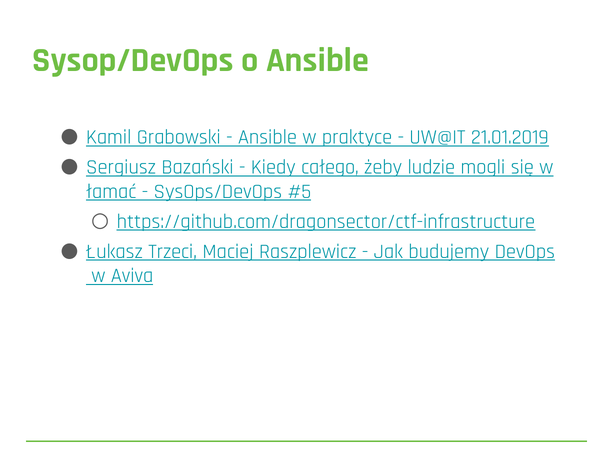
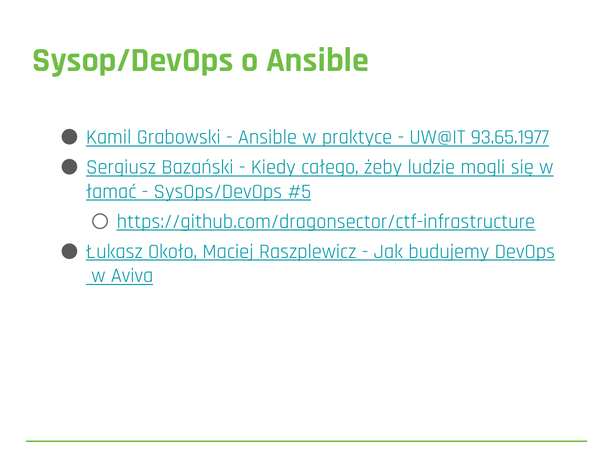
21.01.2019: 21.01.2019 -> 93.65.1977
Trzeci: Trzeci -> Około
